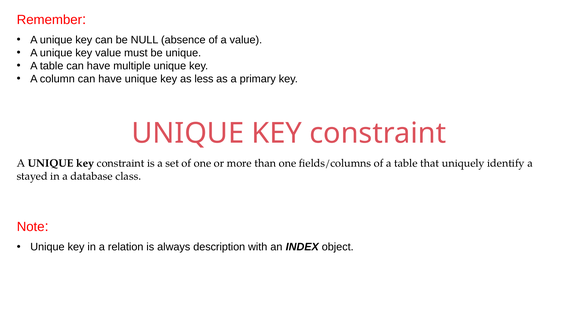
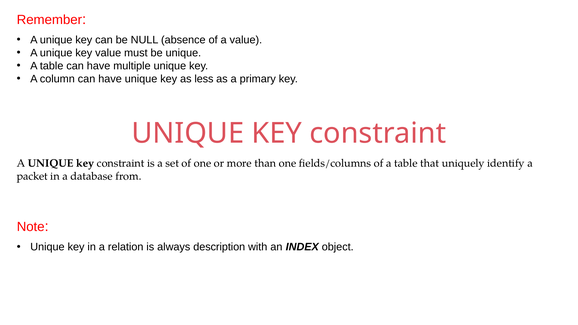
stayed: stayed -> packet
class: class -> from
